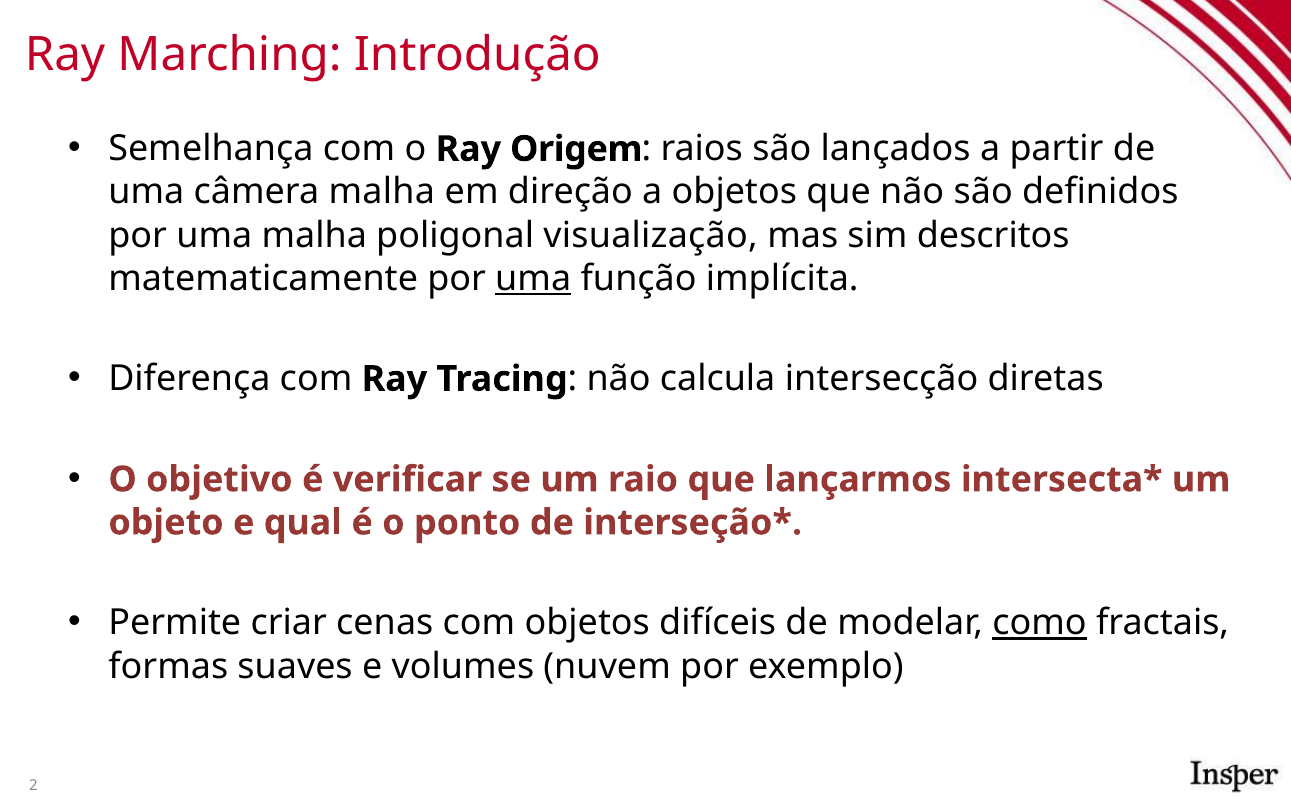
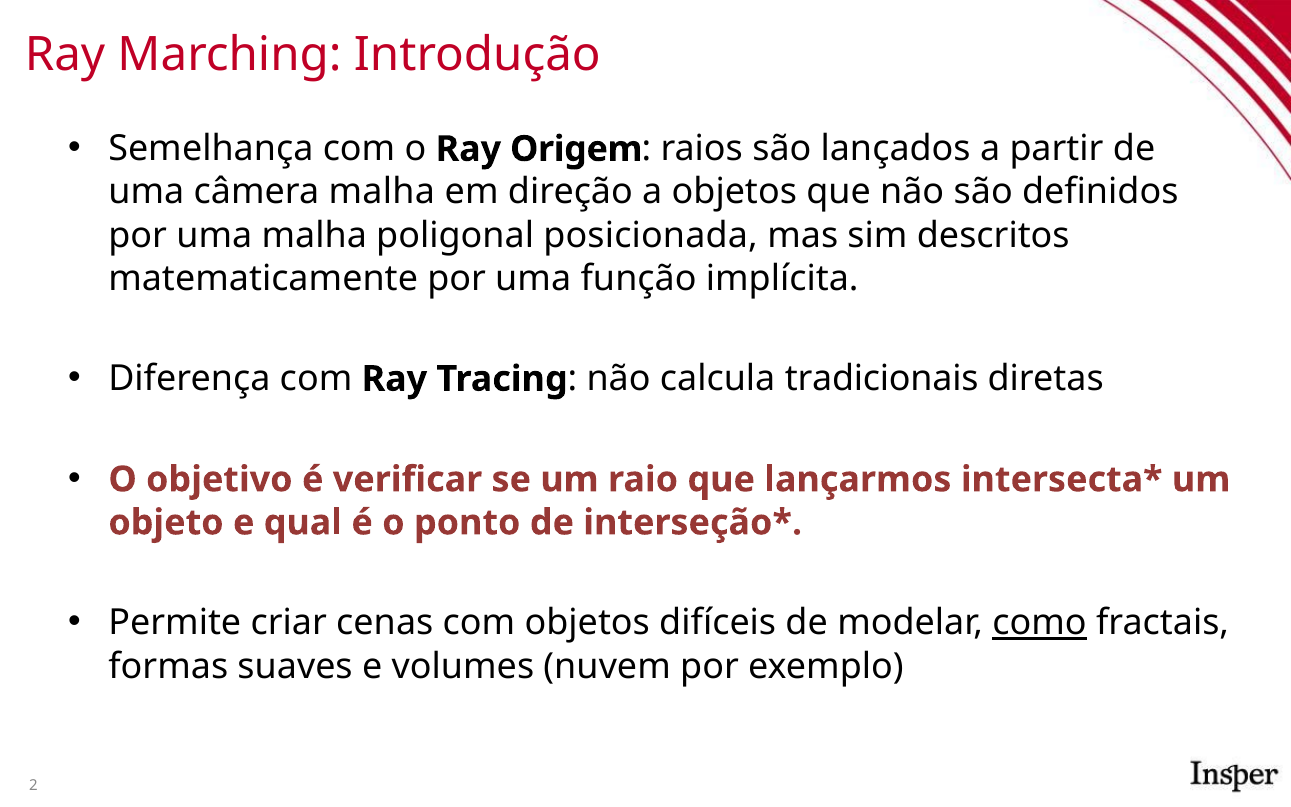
visualização: visualização -> posicionada
uma at (533, 278) underline: present -> none
intersecção: intersecção -> tradicionais
